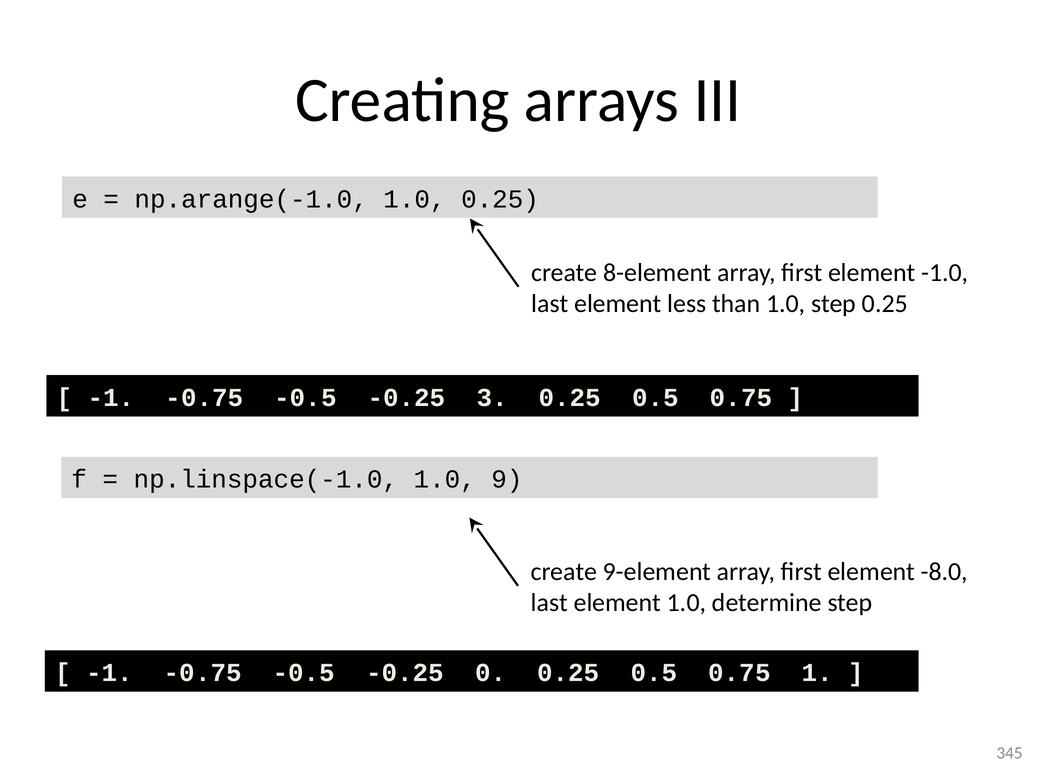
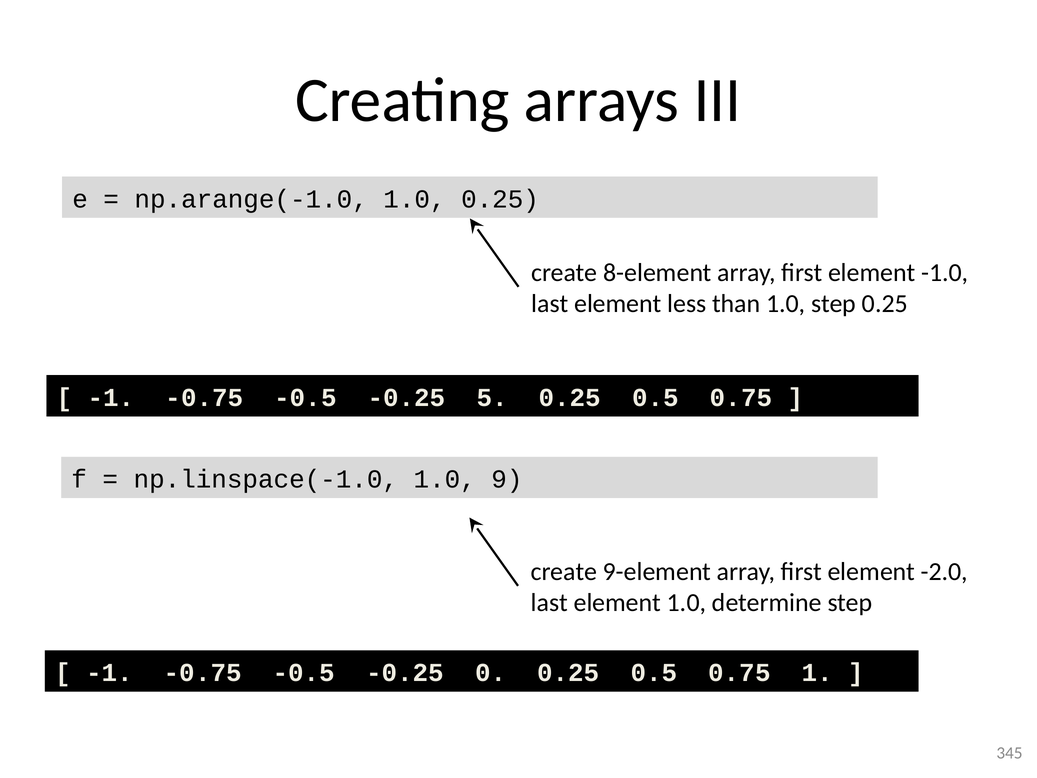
3: 3 -> 5
-8.0: -8.0 -> -2.0
